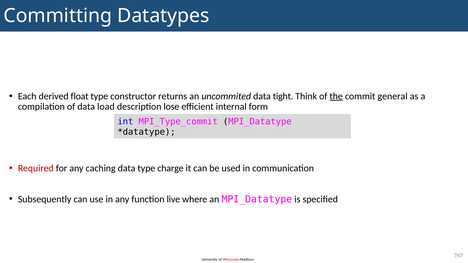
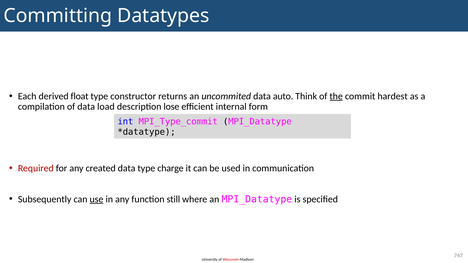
tight: tight -> auto
general: general -> hardest
caching: caching -> created
use underline: none -> present
live: live -> still
